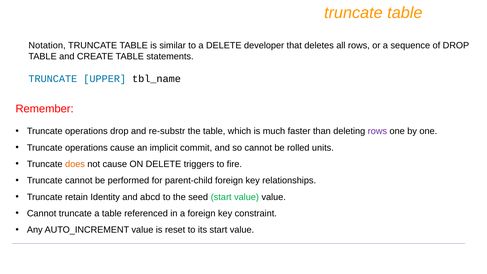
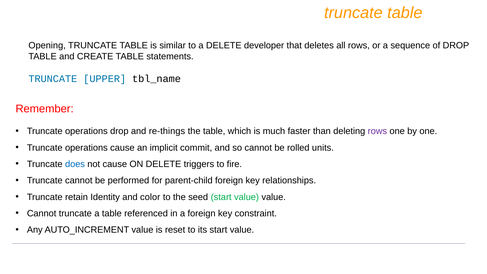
Notation: Notation -> Opening
re-substr: re-substr -> re-things
does colour: orange -> blue
abcd: abcd -> color
